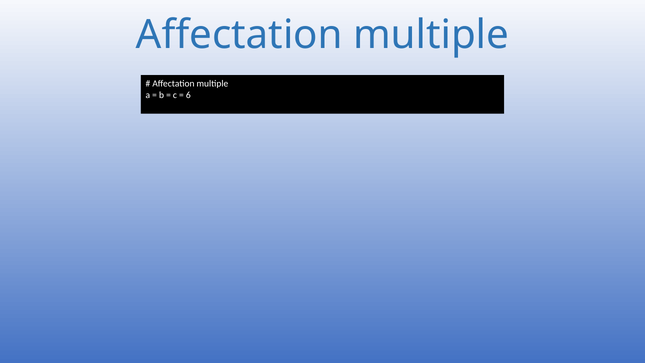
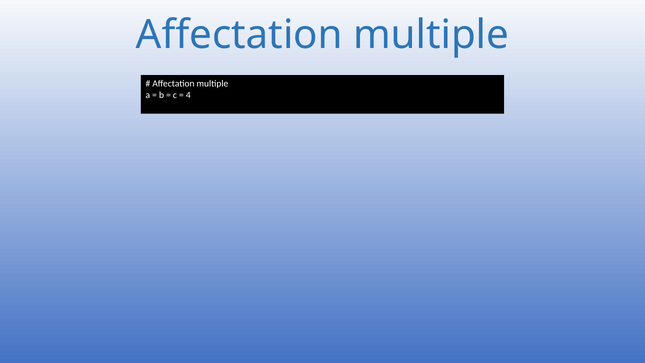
6: 6 -> 4
